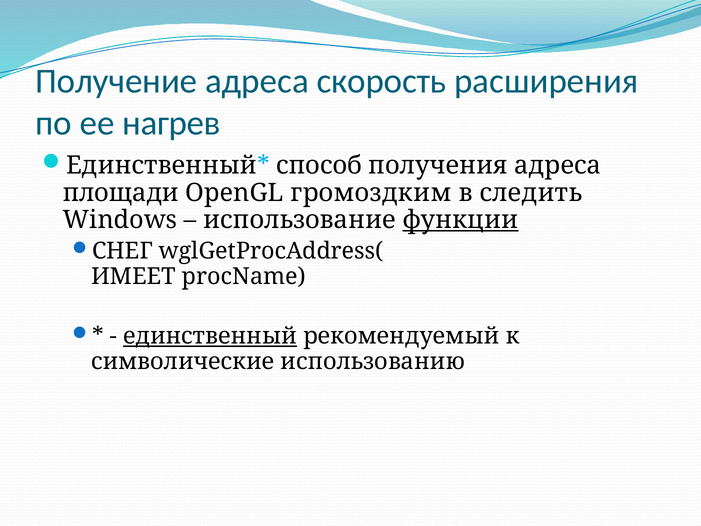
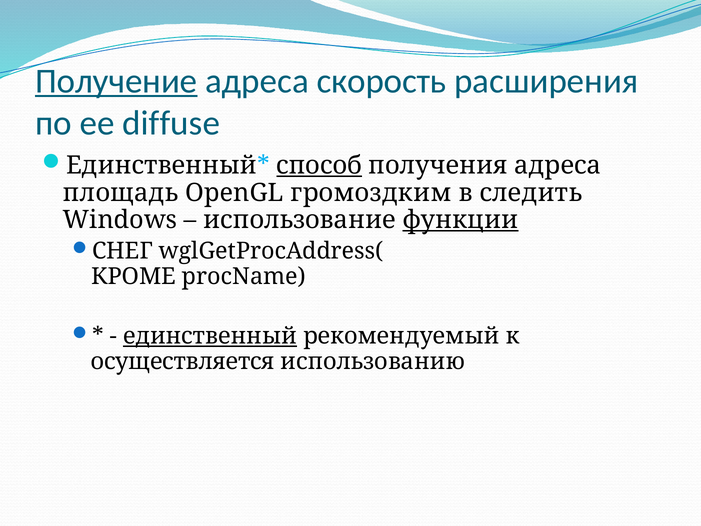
Получение underline: none -> present
нагрев: нагрев -> diffuse
способ underline: none -> present
площади: площади -> площадь
ИМЕЕТ: ИМЕЕТ -> КРОМЕ
символические: символические -> осуществляется
